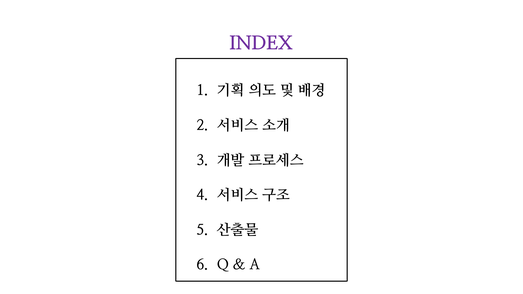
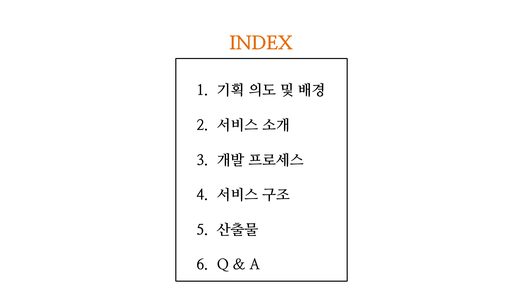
INDEX colour: purple -> orange
